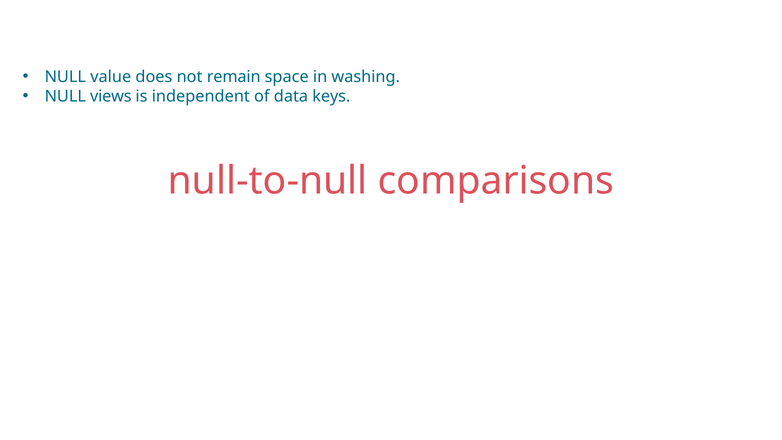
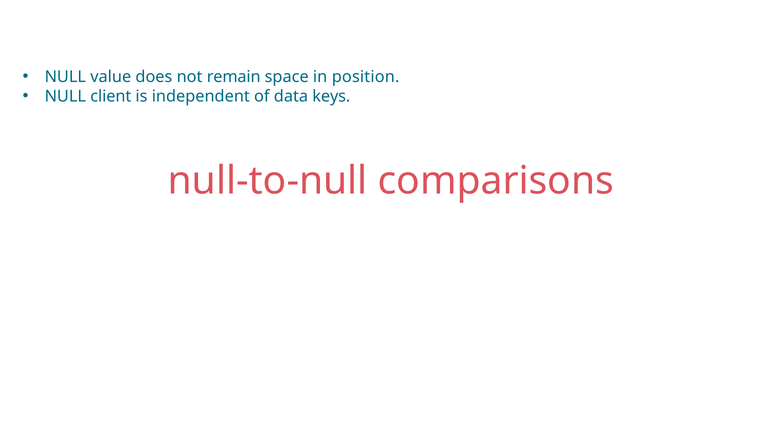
washing: washing -> position
views: views -> client
